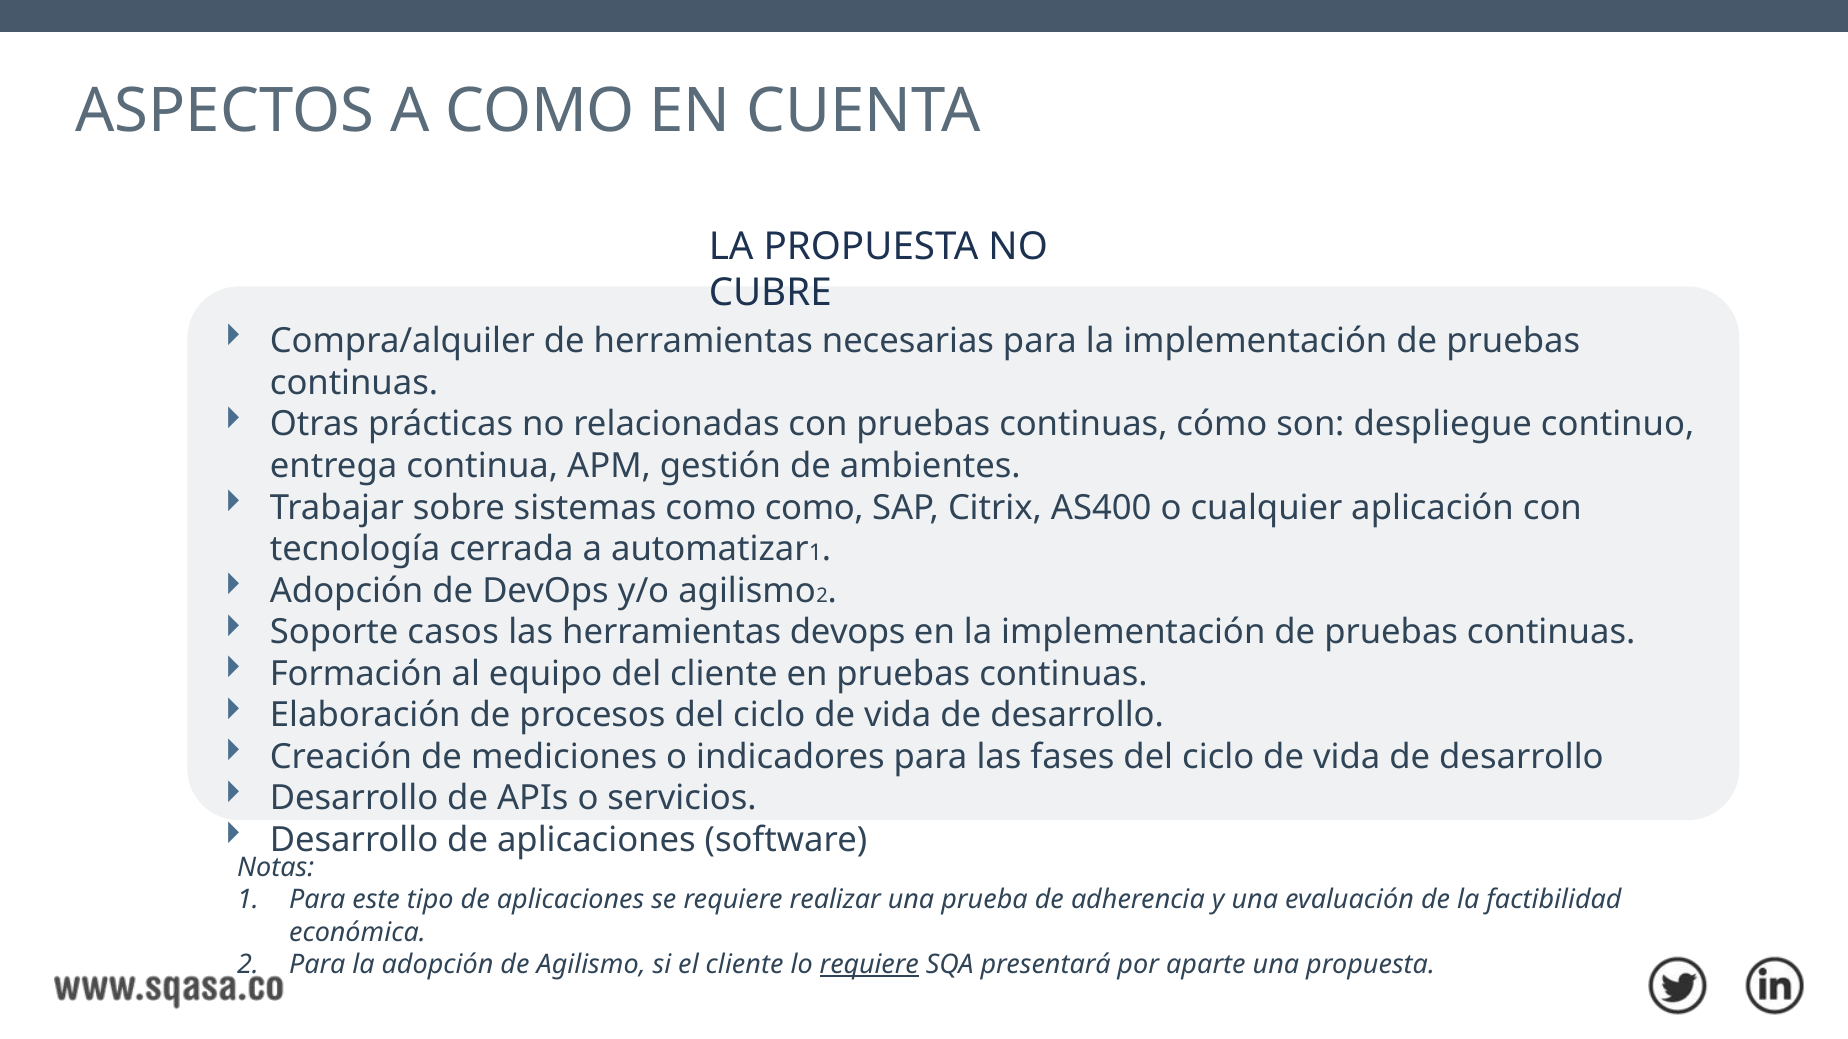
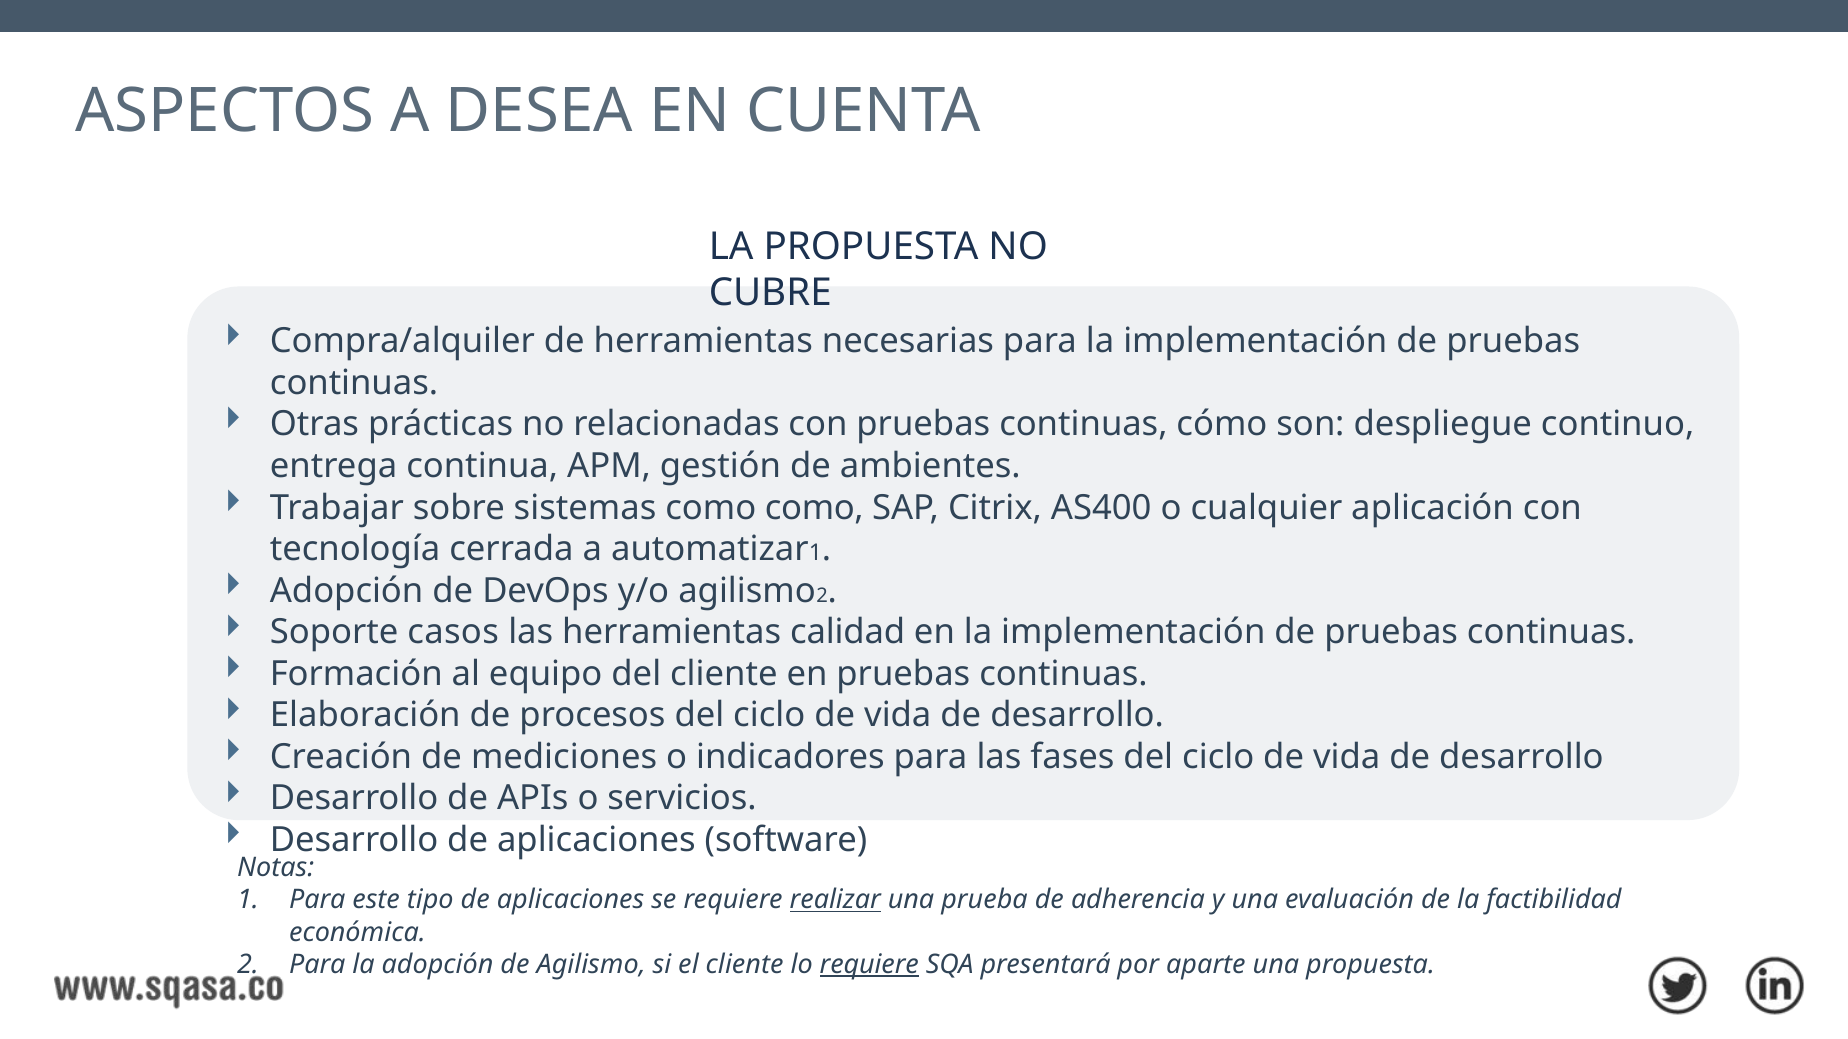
A COMO: COMO -> DESEA
herramientas devops: devops -> calidad
realizar underline: none -> present
